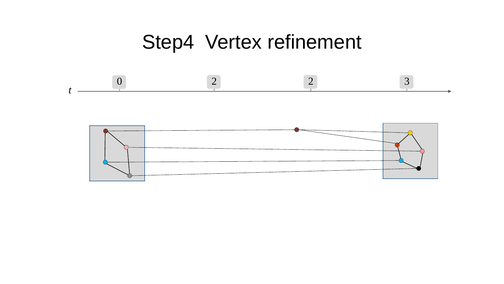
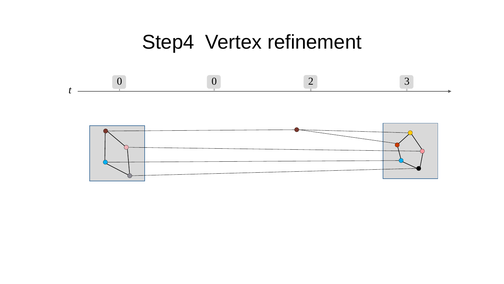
0 2: 2 -> 0
